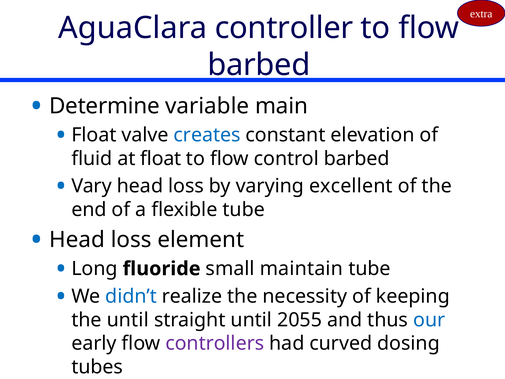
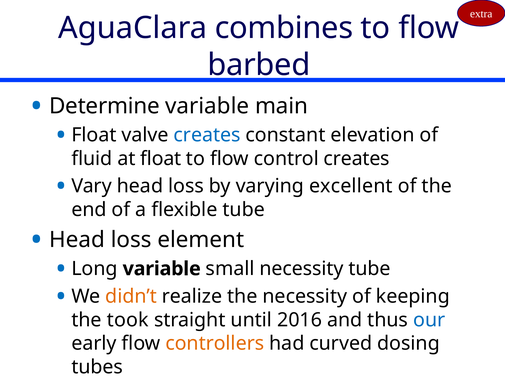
controller: controller -> combines
control barbed: barbed -> creates
Long fluoride: fluoride -> variable
small maintain: maintain -> necessity
didn’t colour: blue -> orange
the until: until -> took
2055: 2055 -> 2016
controllers colour: purple -> orange
